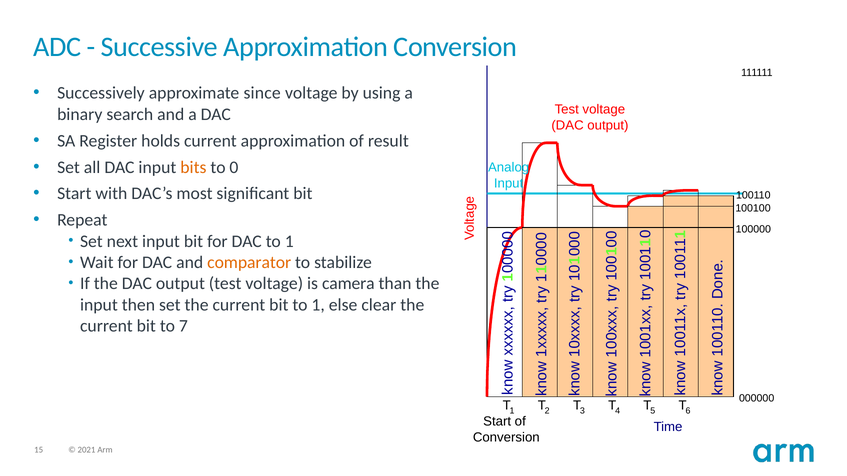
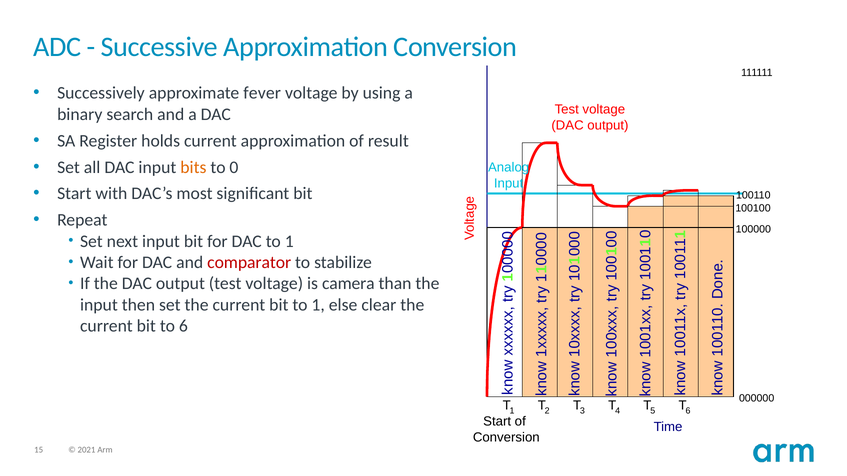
since: since -> fever
comparator colour: orange -> red
to 7: 7 -> 6
